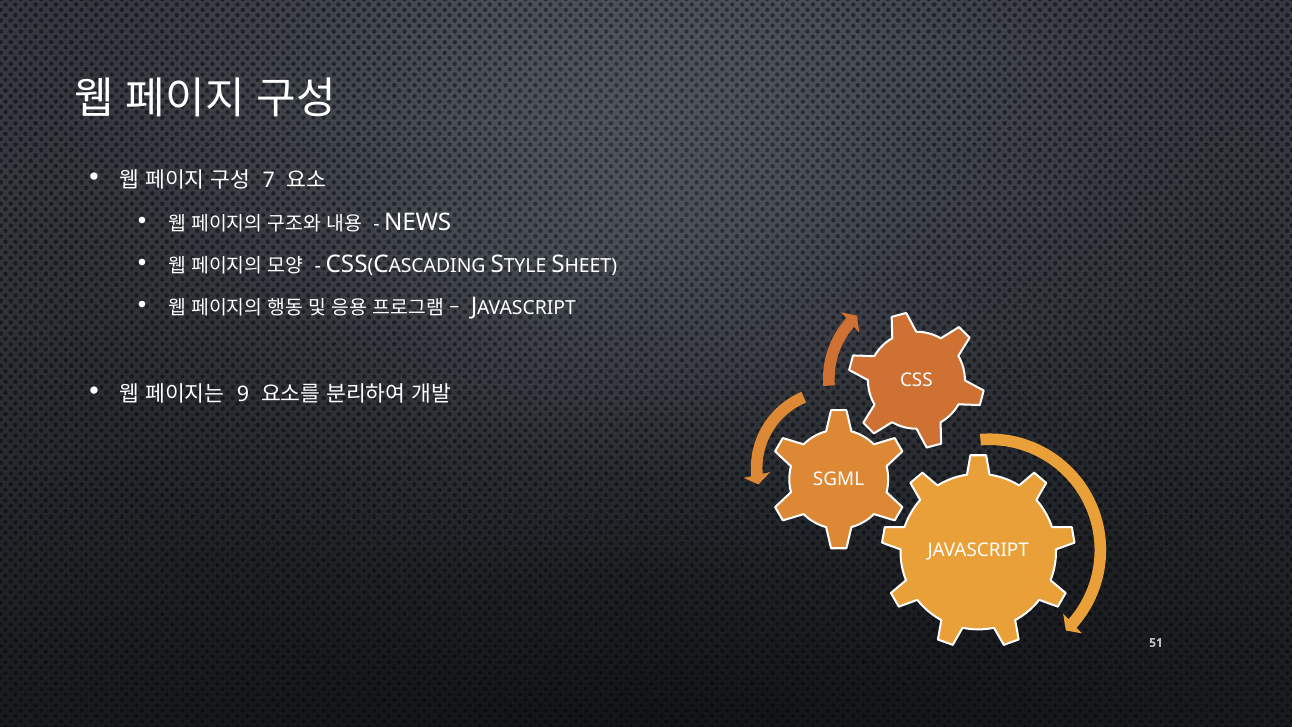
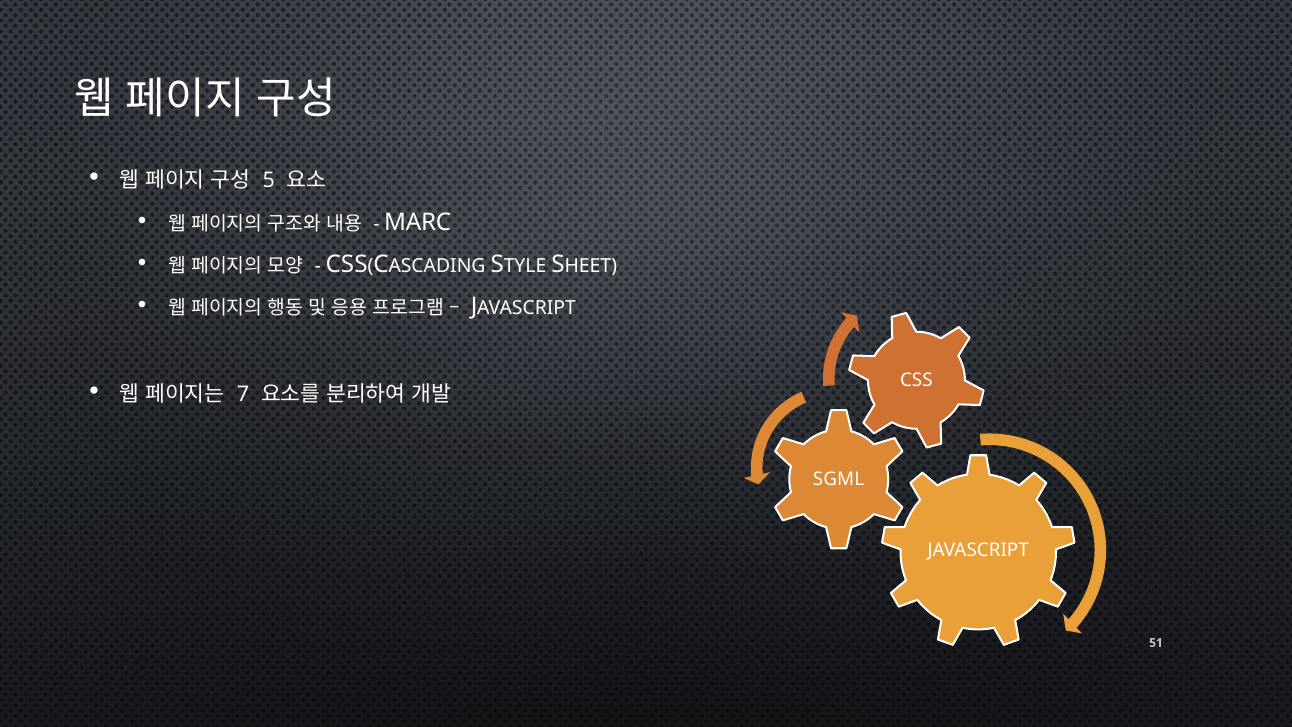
7: 7 -> 5
NEWS: NEWS -> MARC
9: 9 -> 7
